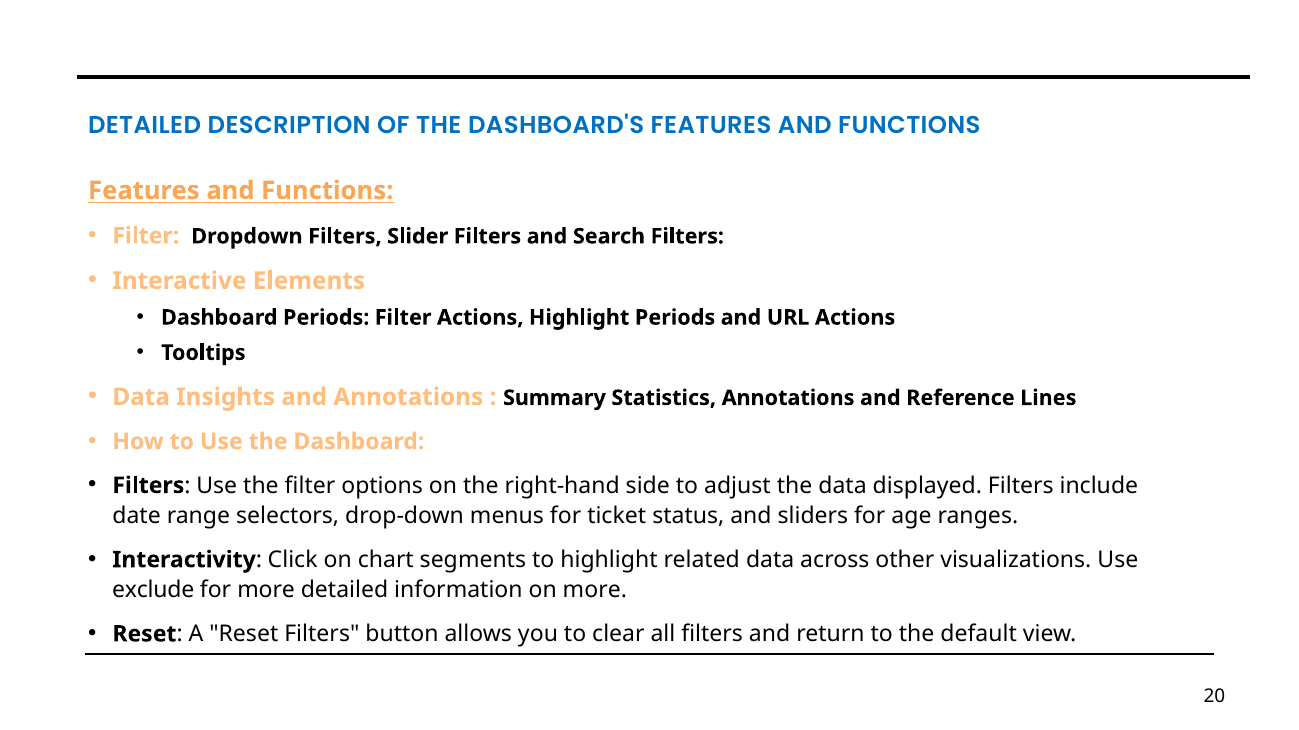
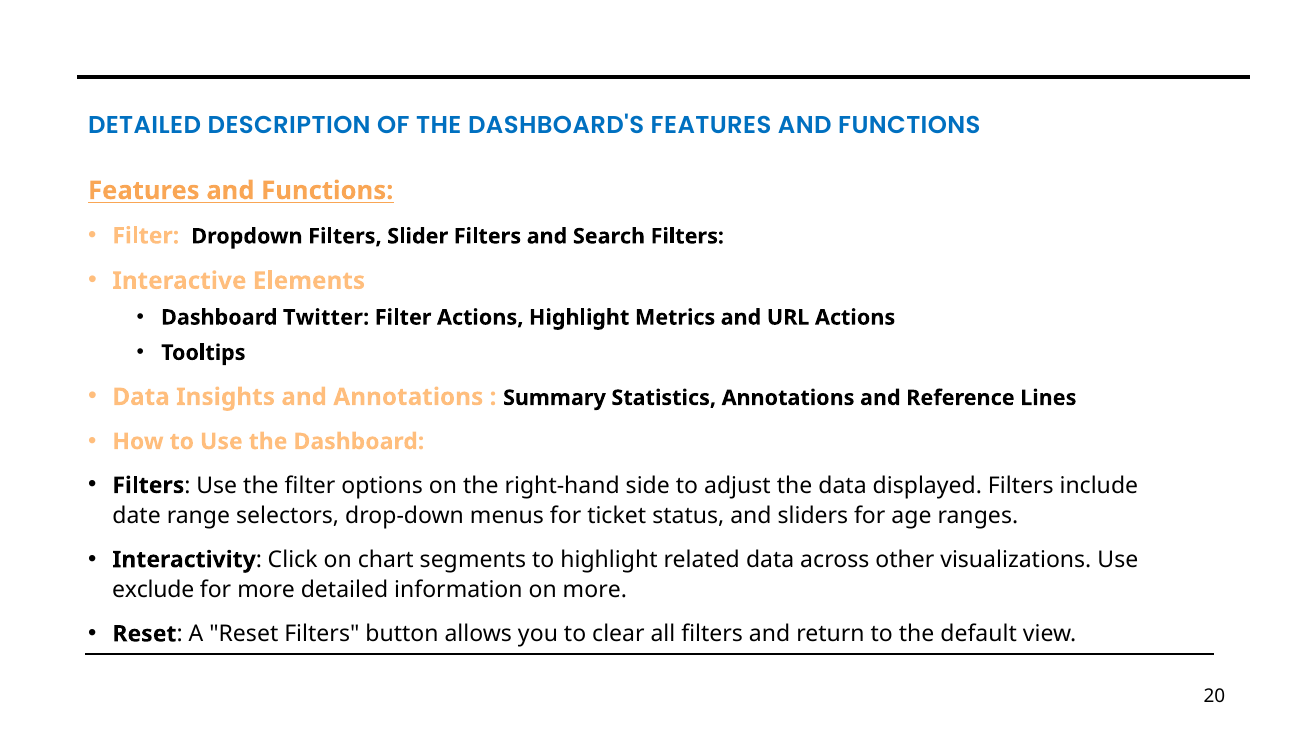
Dashboard Periods: Periods -> Twitter
Highlight Periods: Periods -> Metrics
